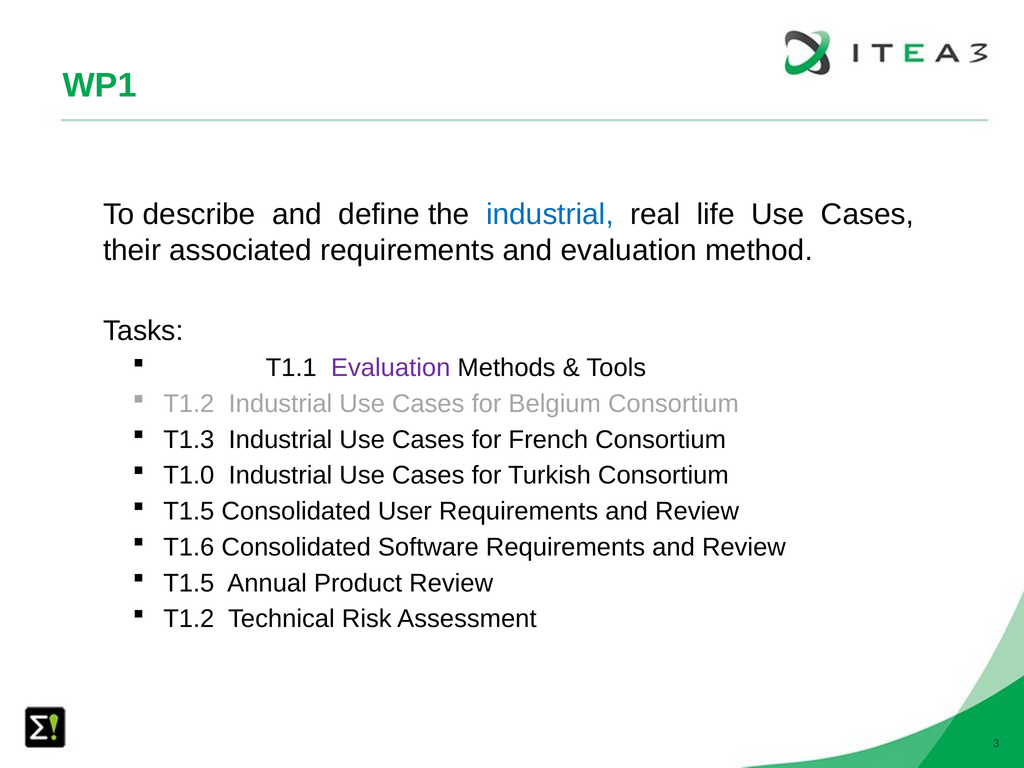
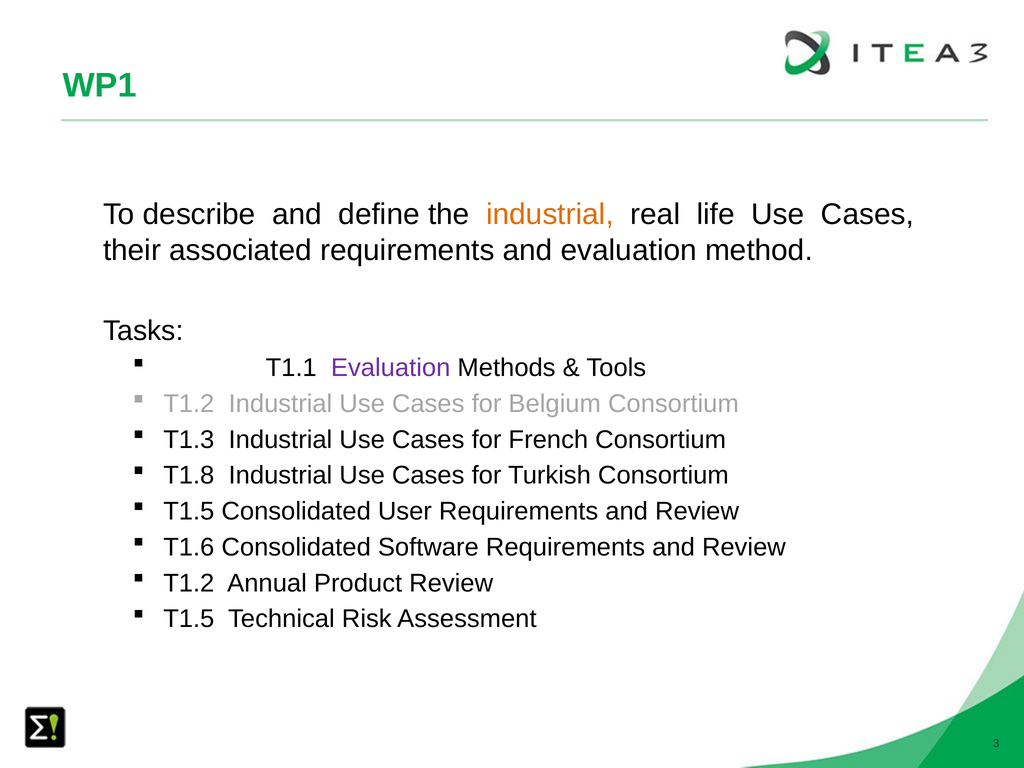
industrial at (550, 214) colour: blue -> orange
T1.0: T1.0 -> T1.8
T1.5 at (189, 583): T1.5 -> T1.2
T1.2 at (189, 619): T1.2 -> T1.5
